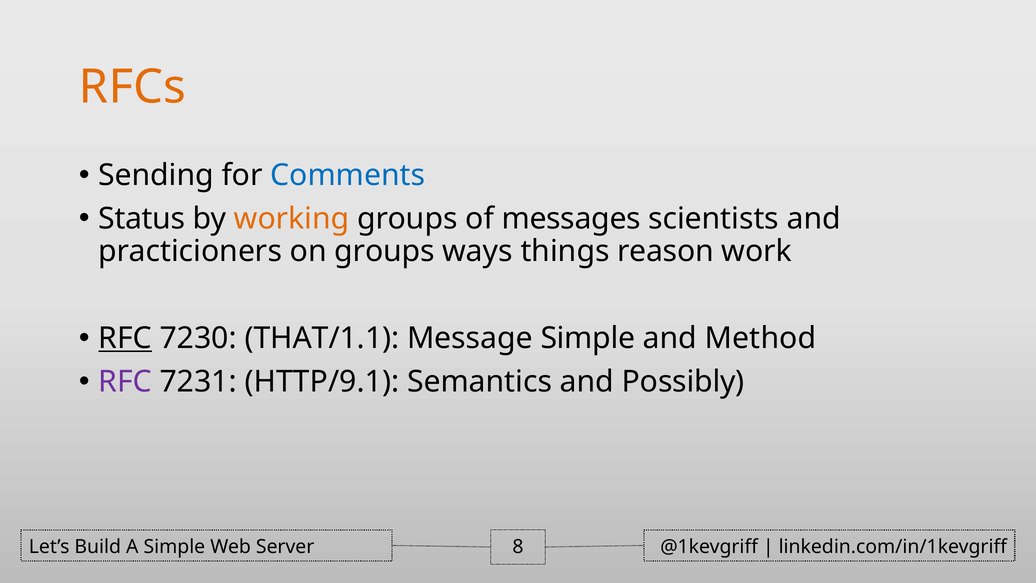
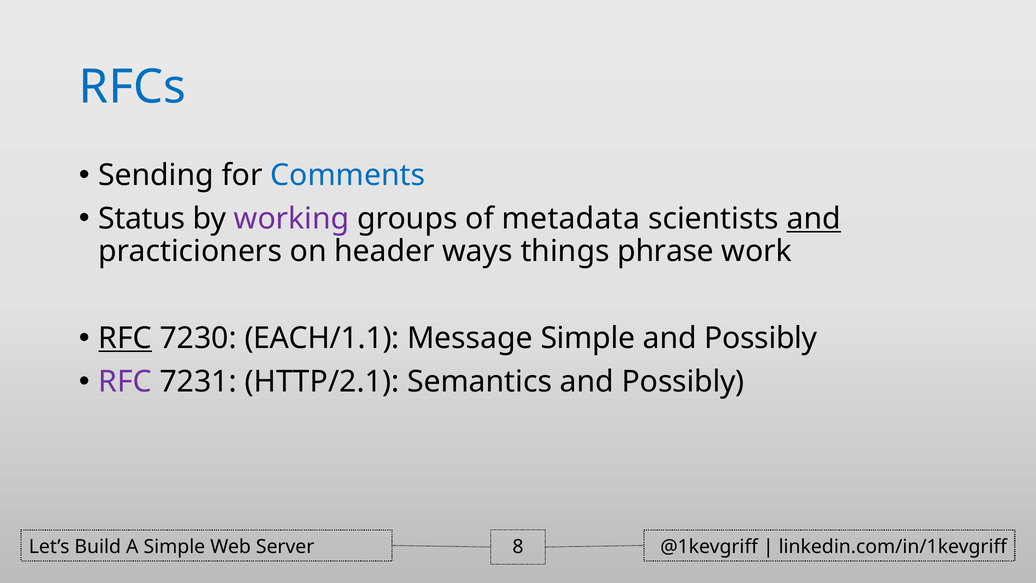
RFCs colour: orange -> blue
working colour: orange -> purple
messages: messages -> metadata
and at (814, 219) underline: none -> present
on groups: groups -> header
reason: reason -> phrase
THAT/1.1: THAT/1.1 -> EACH/1.1
Method at (761, 338): Method -> Possibly
HTTP/9.1: HTTP/9.1 -> HTTP/2.1
